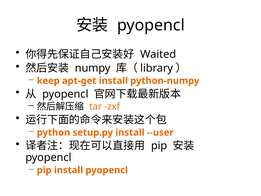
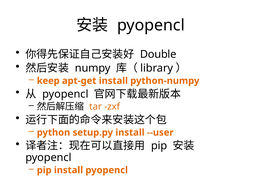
Waited: Waited -> Double
